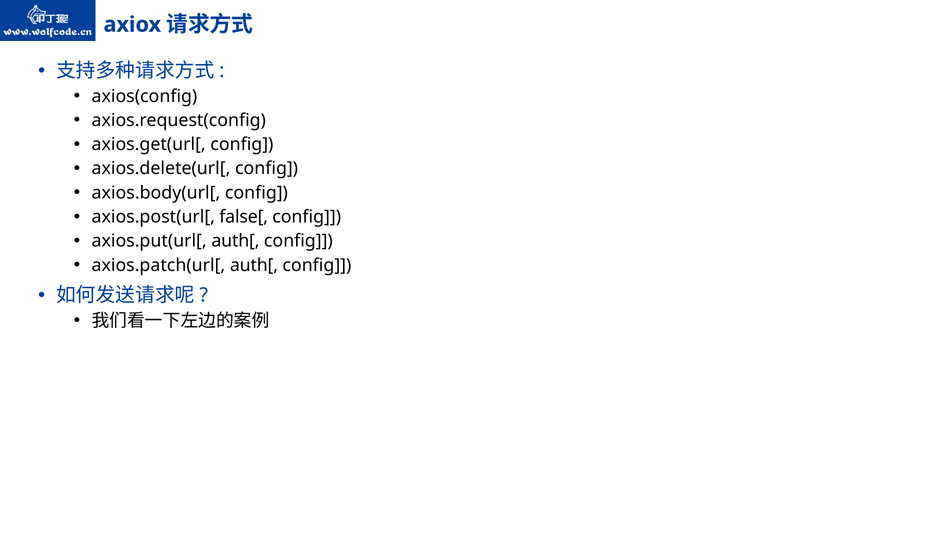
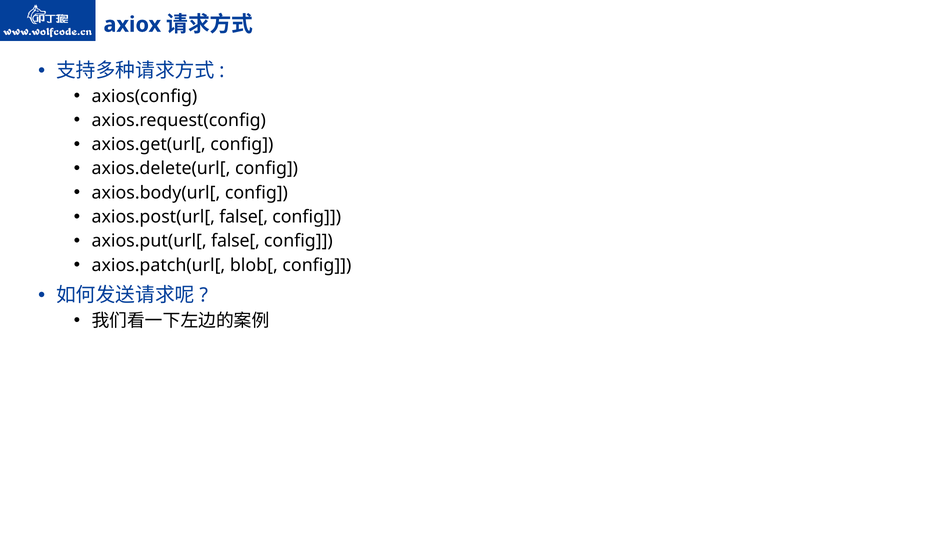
axios.put(url[ auth[: auth[ -> false[
axios.patch(url[ auth[: auth[ -> blob[
